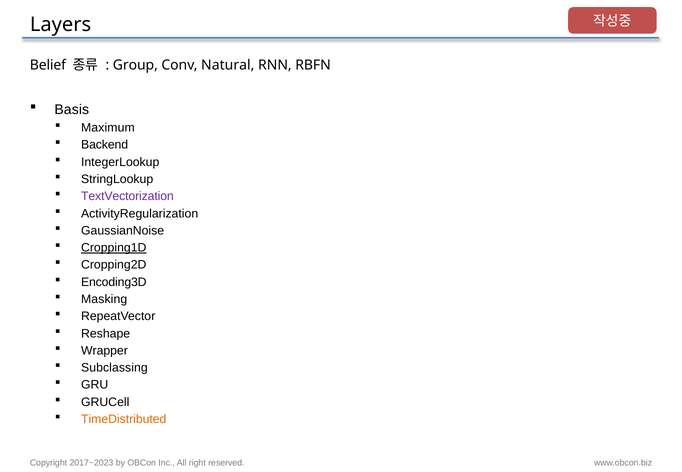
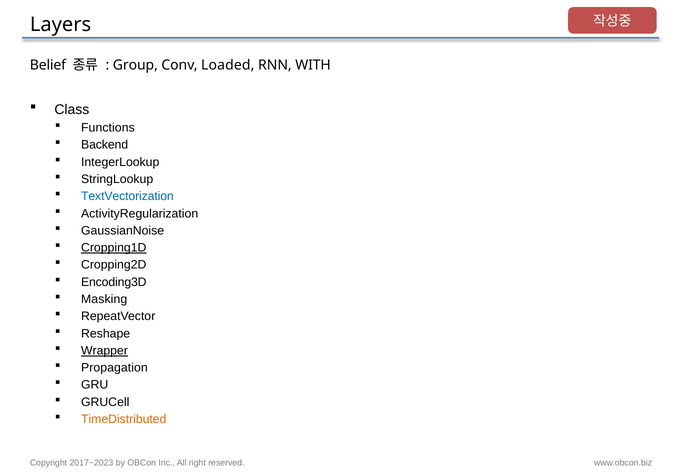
Natural: Natural -> Loaded
RBFN: RBFN -> WITH
Basis: Basis -> Class
Maximum: Maximum -> Functions
TextVectorization colour: purple -> blue
Wrapper underline: none -> present
Subclassing: Subclassing -> Propagation
